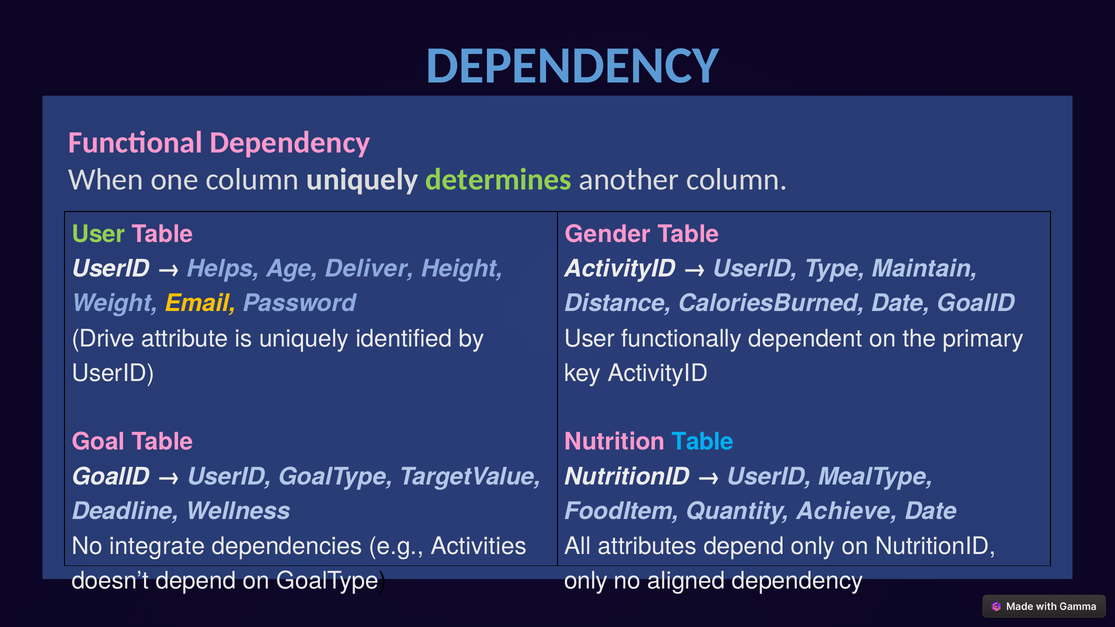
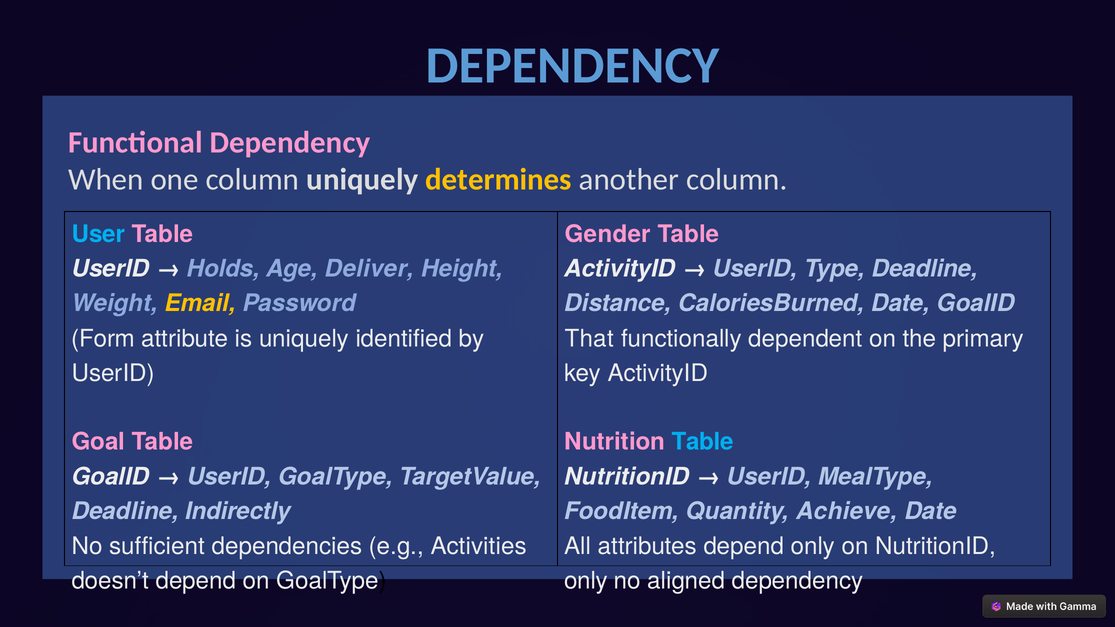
determines colour: light green -> yellow
User at (98, 234) colour: light green -> light blue
Helps: Helps -> Holds
Type Maintain: Maintain -> Deadline
Drive: Drive -> Form
User at (590, 339): User -> That
Wellness: Wellness -> Indirectly
integrate: integrate -> sufficient
